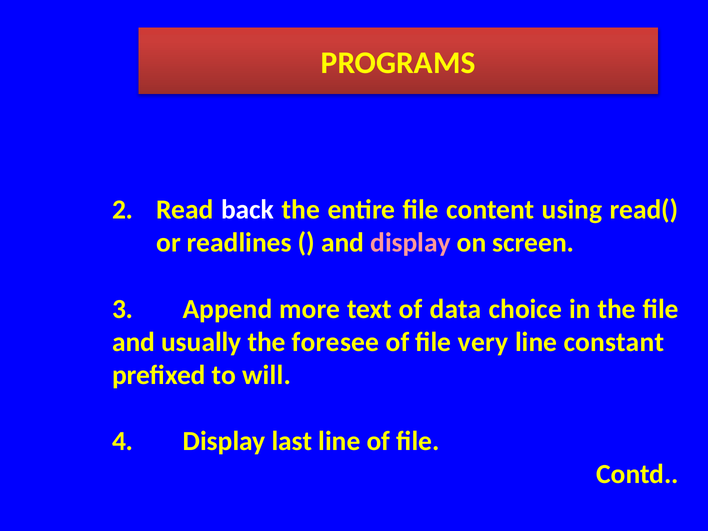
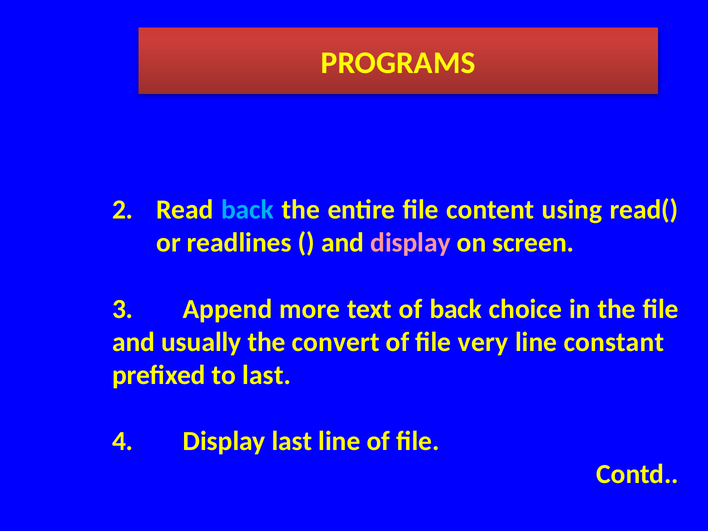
back at (248, 210) colour: white -> light blue
of data: data -> back
foresee: foresee -> convert
to will: will -> last
